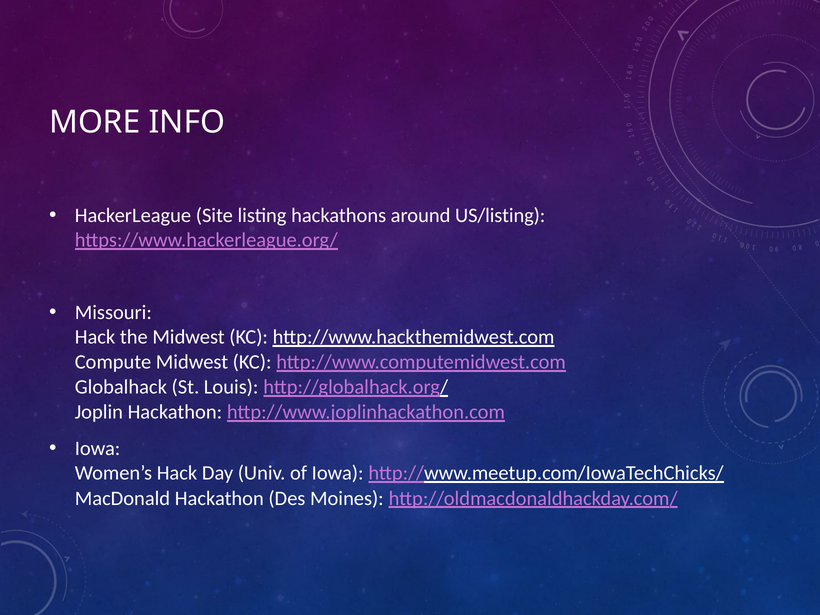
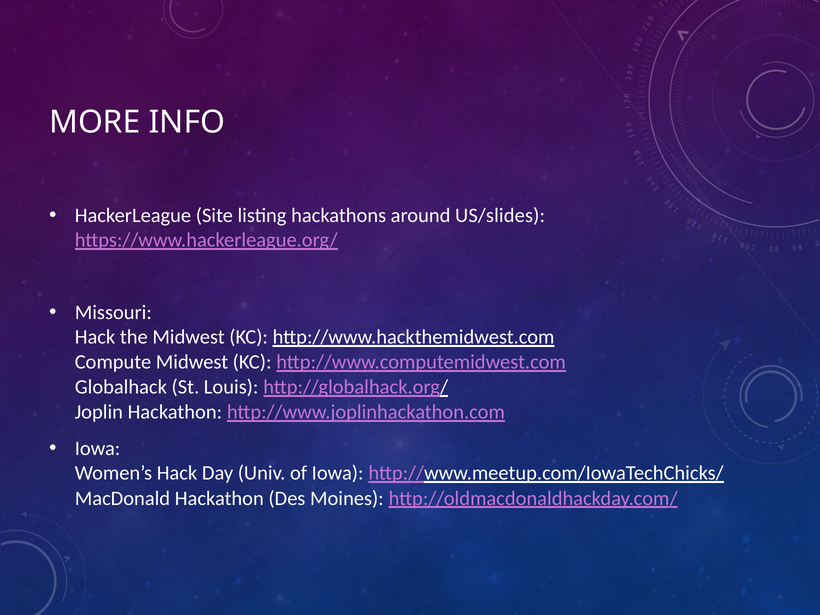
US/listing: US/listing -> US/slides
